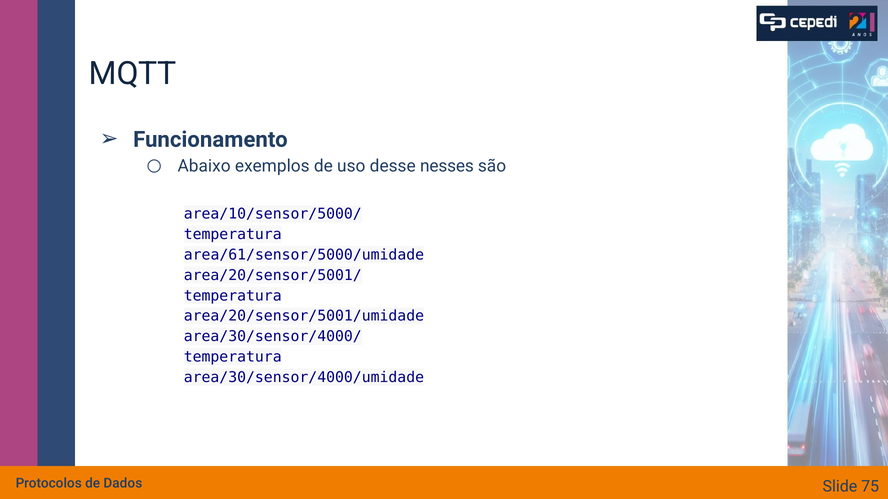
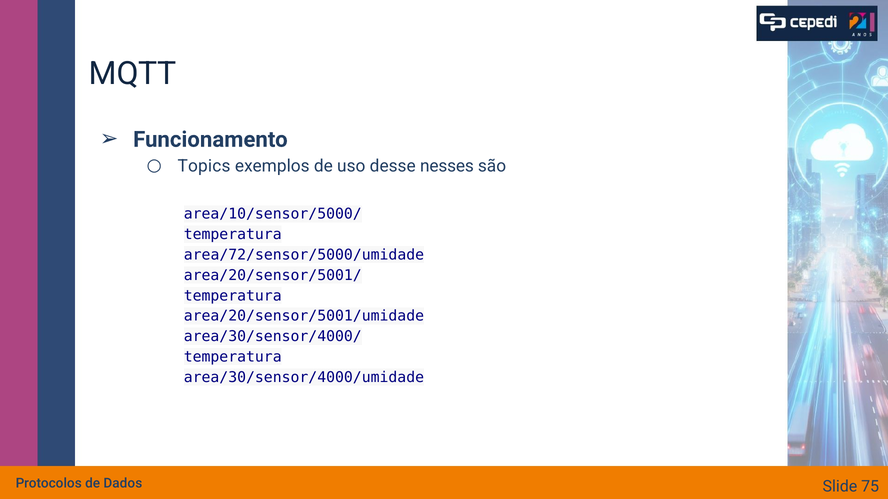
Abaixo: Abaixo -> Topics
area/61/sensor/5000/umidade: area/61/sensor/5000/umidade -> area/72/sensor/5000/umidade
